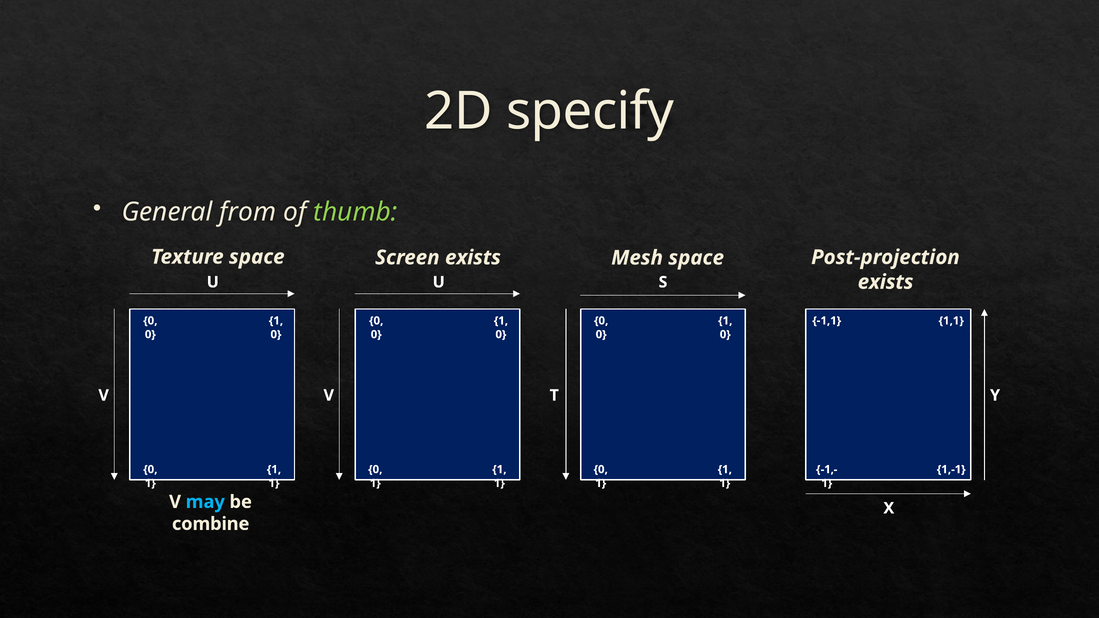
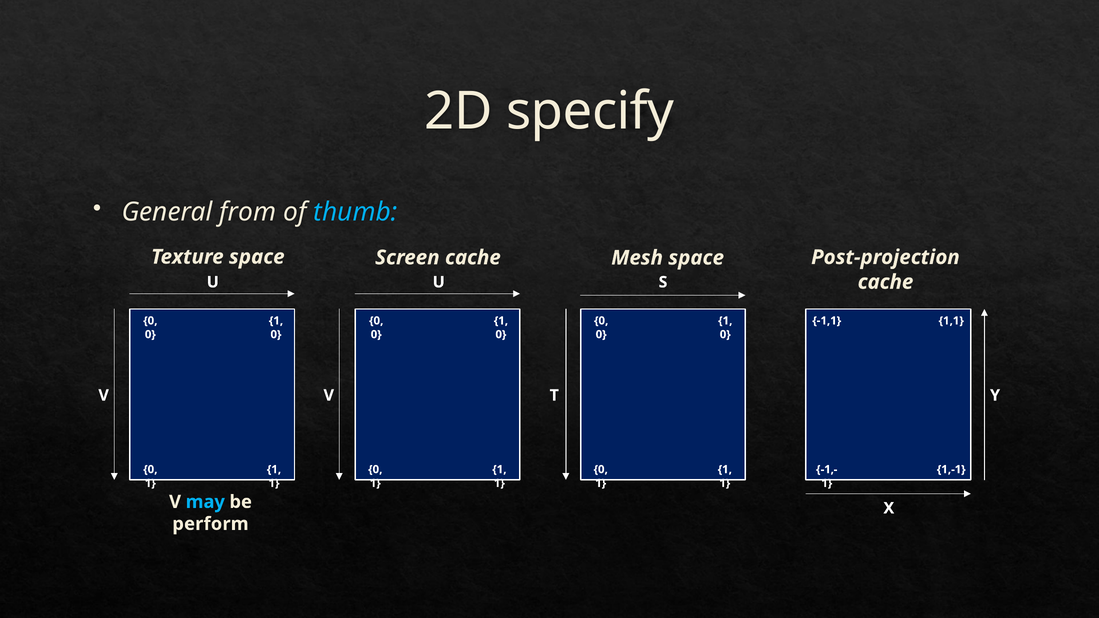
thumb colour: light green -> light blue
Screen exists: exists -> cache
exists at (886, 282): exists -> cache
combine: combine -> perform
